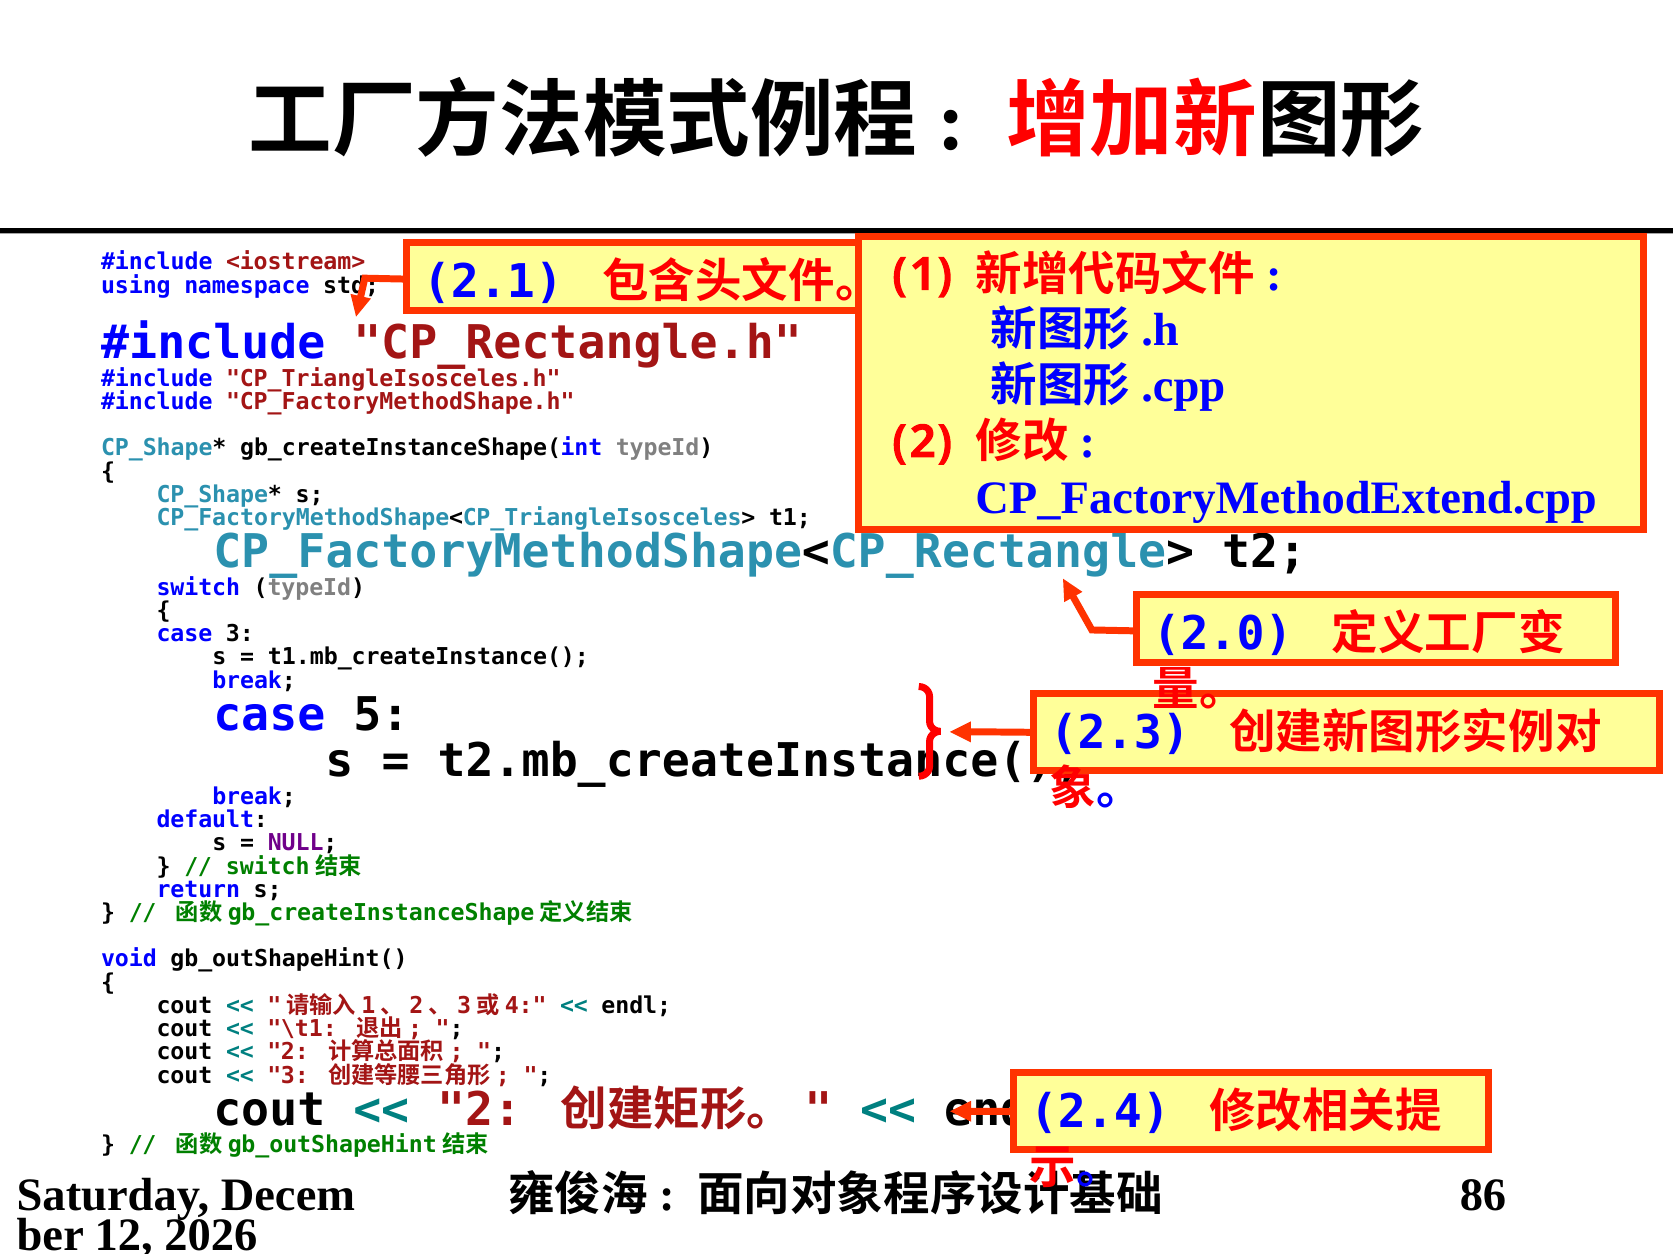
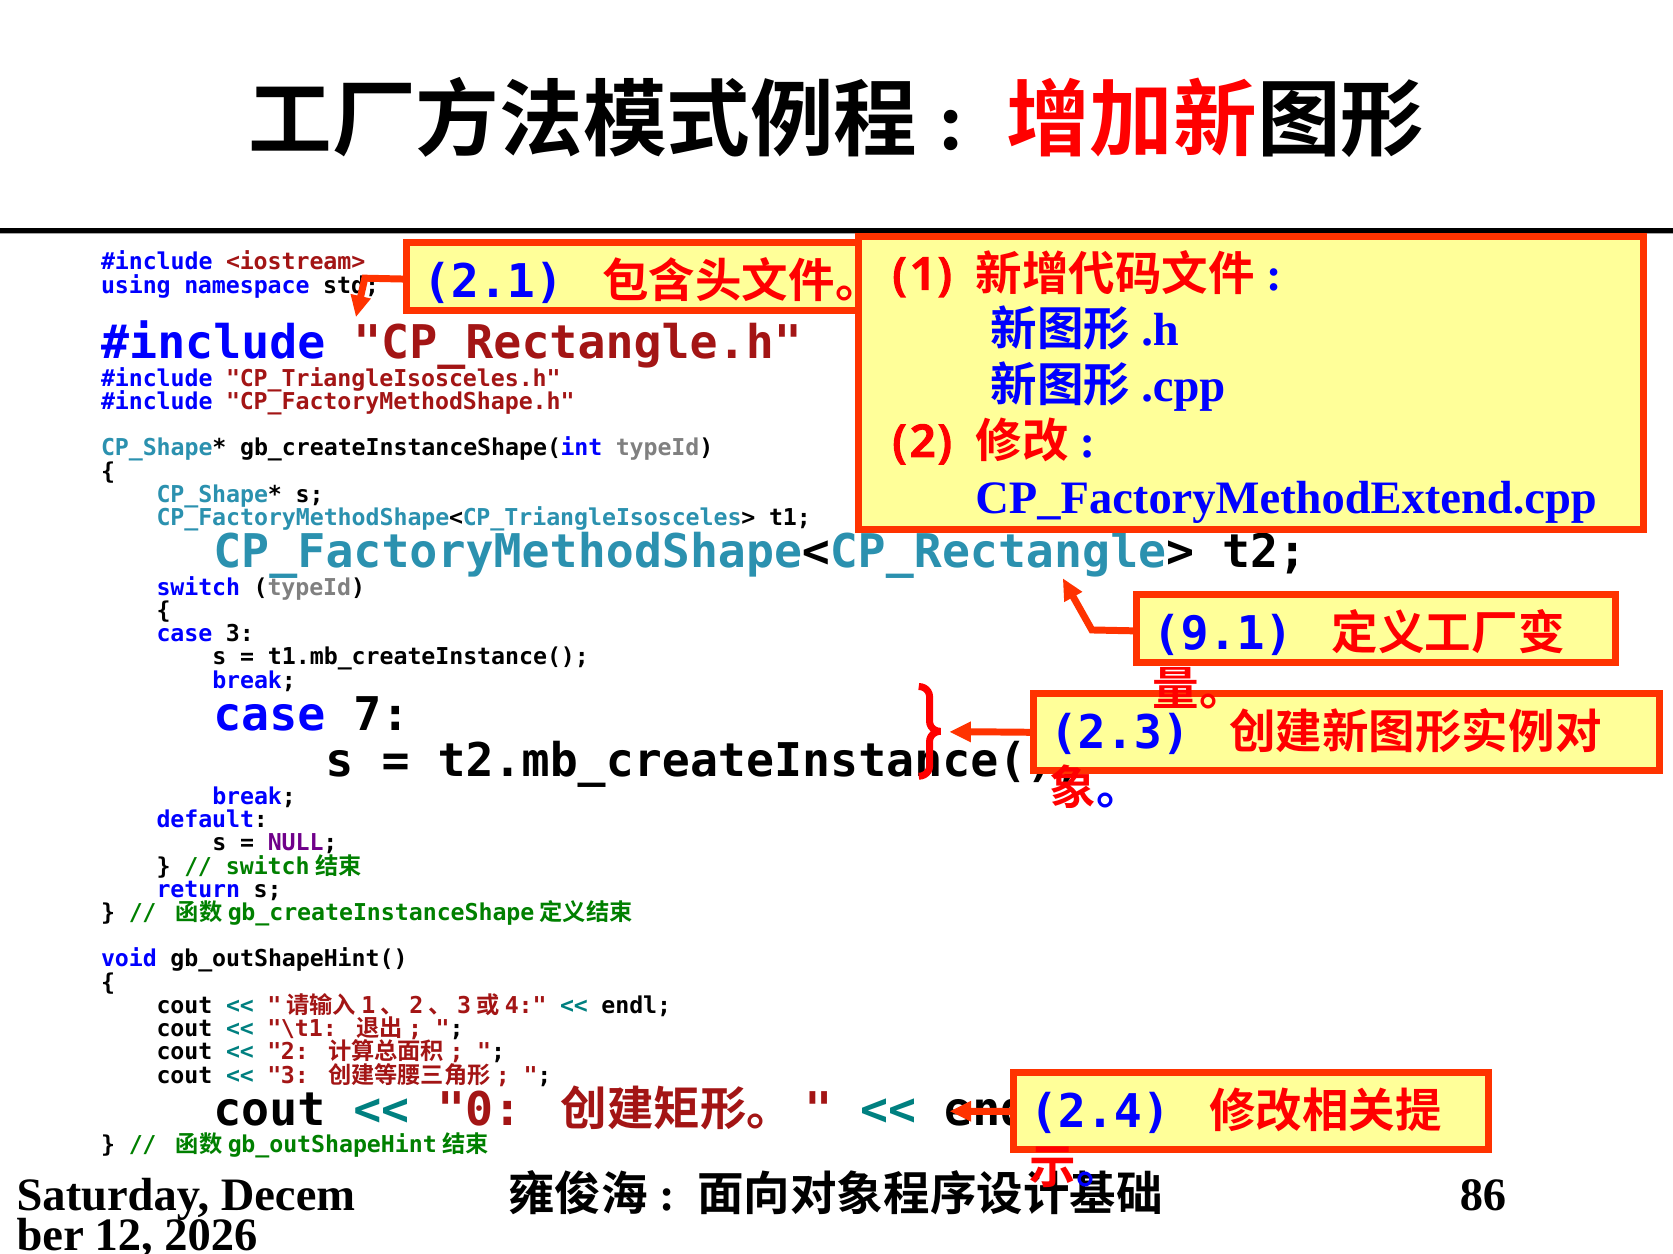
2.0: 2.0 -> 9.1
5: 5 -> 7
2 at (479, 1110): 2 -> 0
